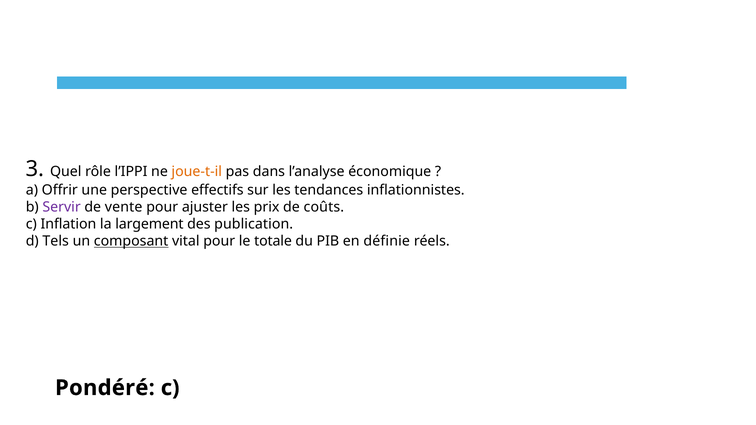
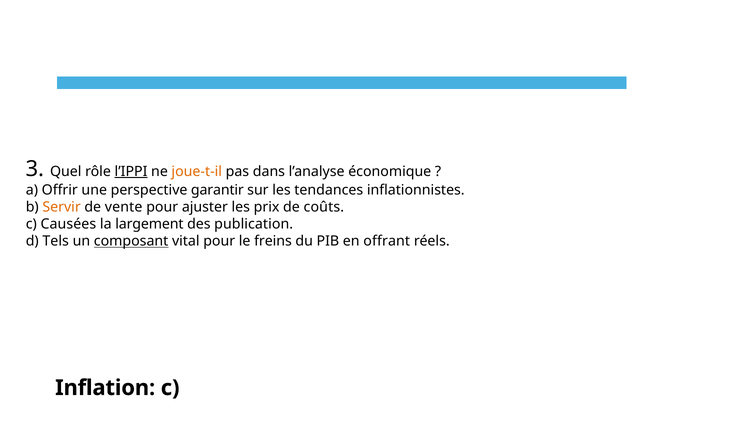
l’IPPI underline: none -> present
effectifs: effectifs -> garantir
Servir colour: purple -> orange
Inflation: Inflation -> Causées
totale: totale -> freins
définie: définie -> offrant
Pondéré: Pondéré -> Inflation
